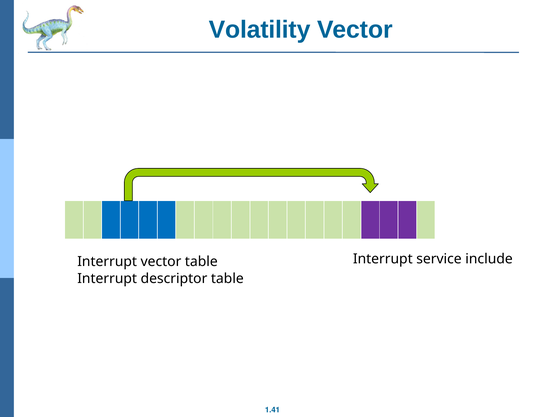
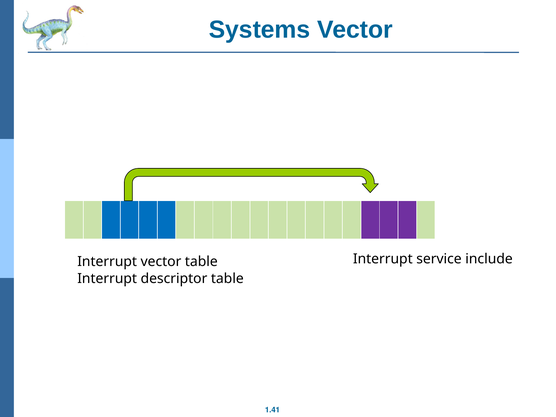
Volatility: Volatility -> Systems
